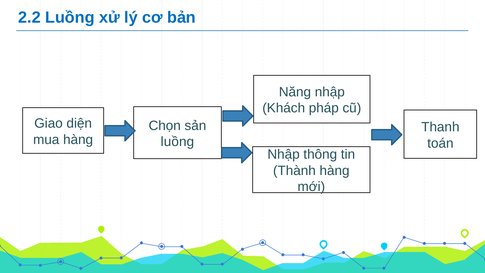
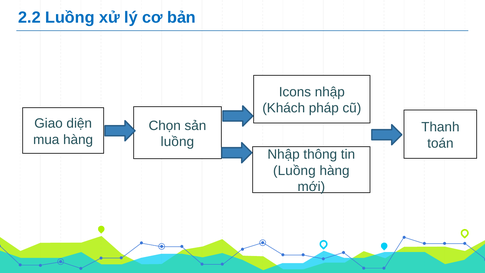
Năng: Năng -> Icons
Thành at (294, 171): Thành -> Luồng
